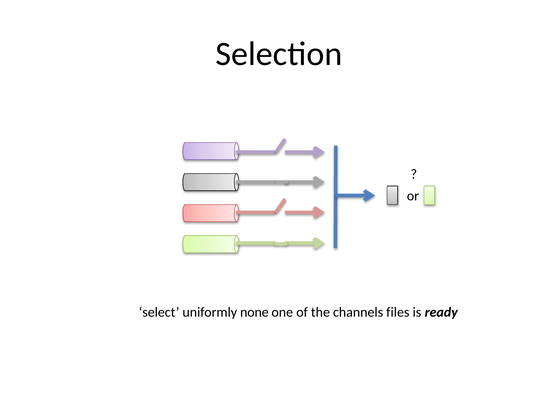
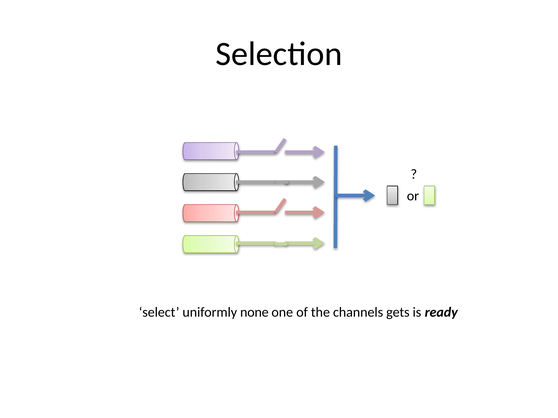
files: files -> gets
